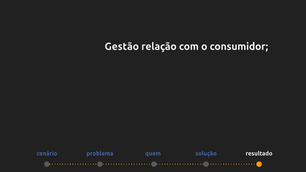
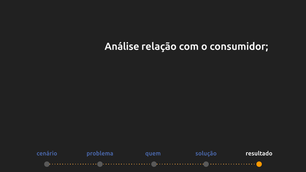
Gestão: Gestão -> Análise
